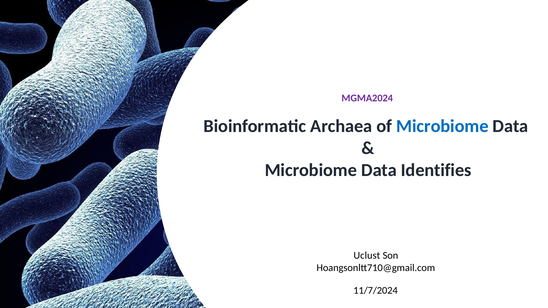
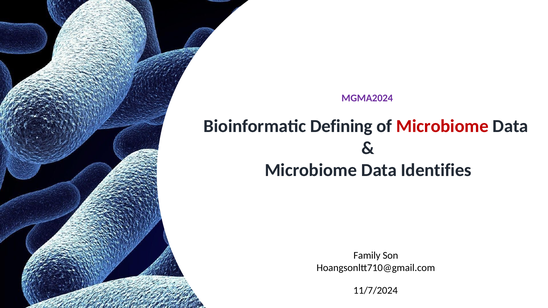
Archaea: Archaea -> Defining
Microbiome at (442, 126) colour: blue -> red
Uclust: Uclust -> Family
